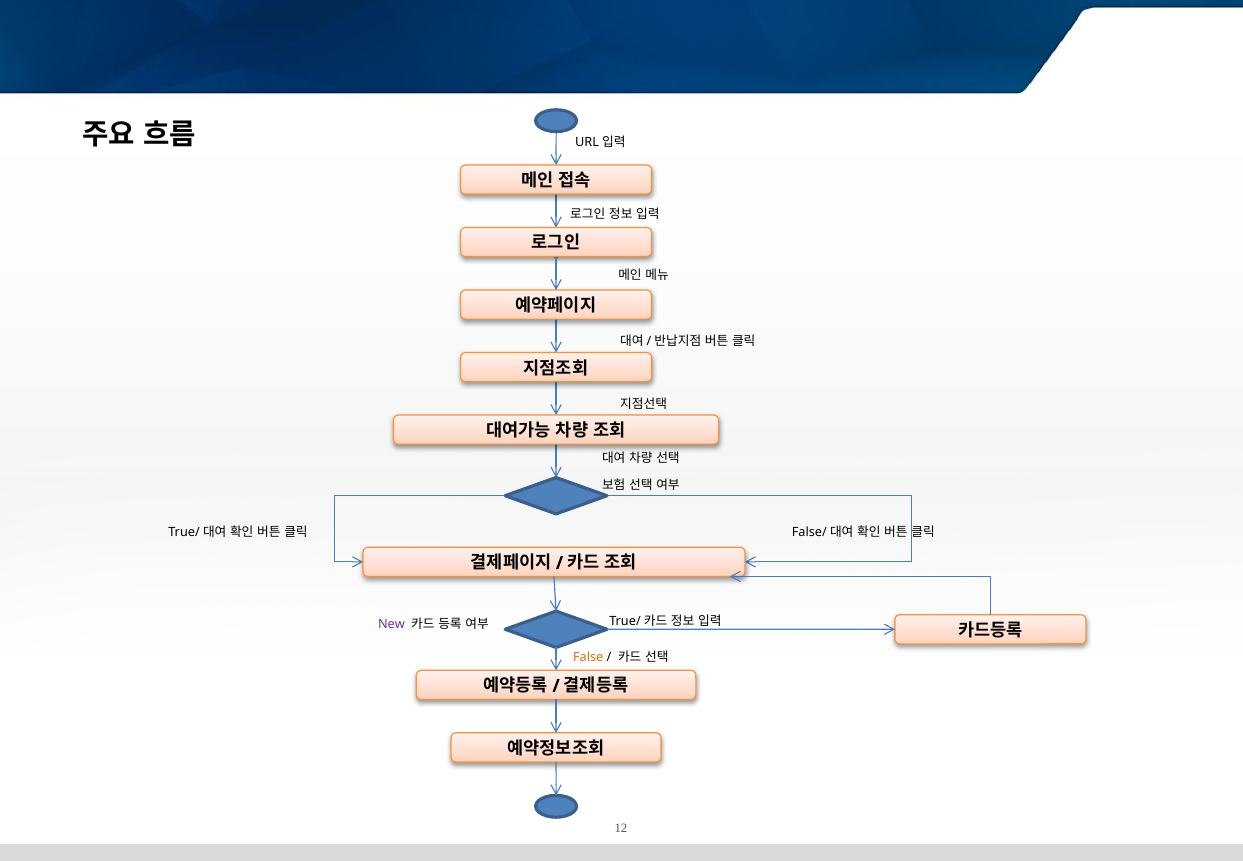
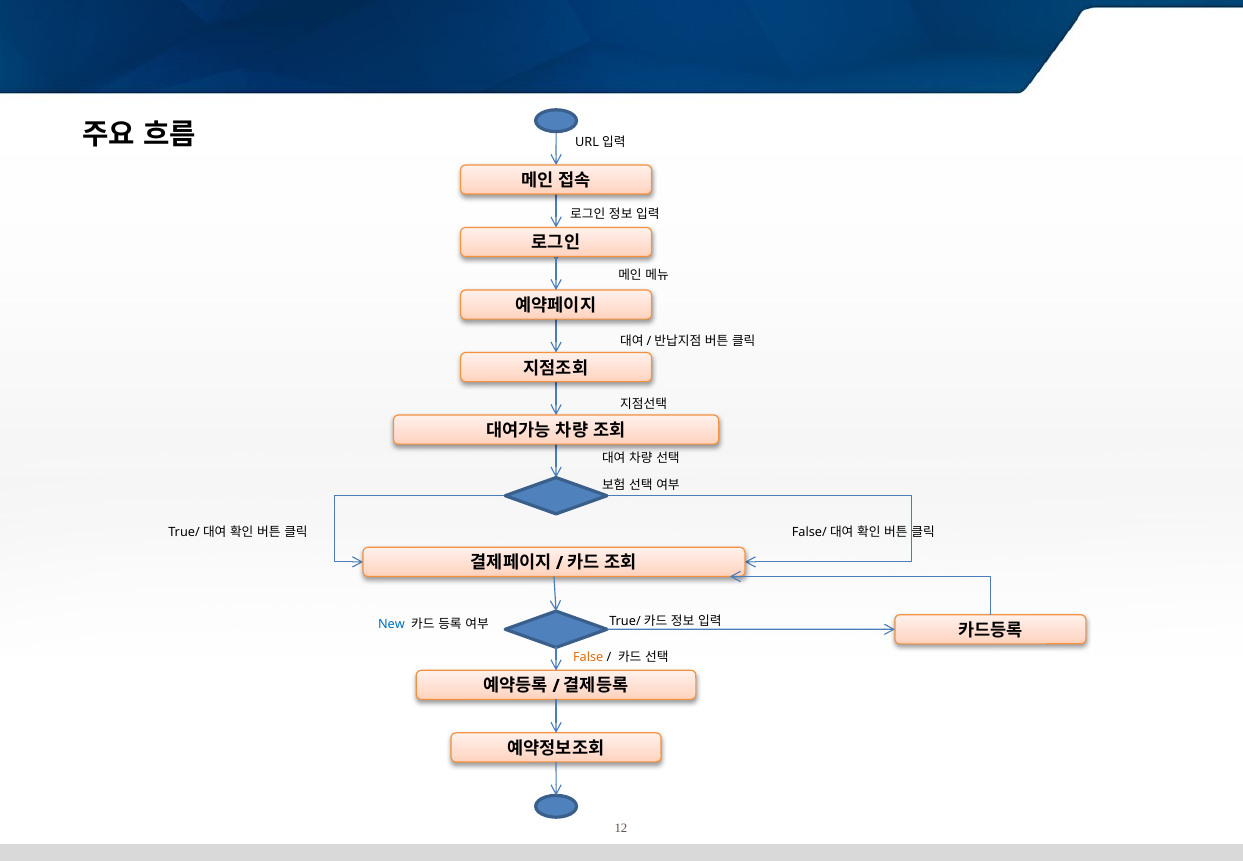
New colour: purple -> blue
